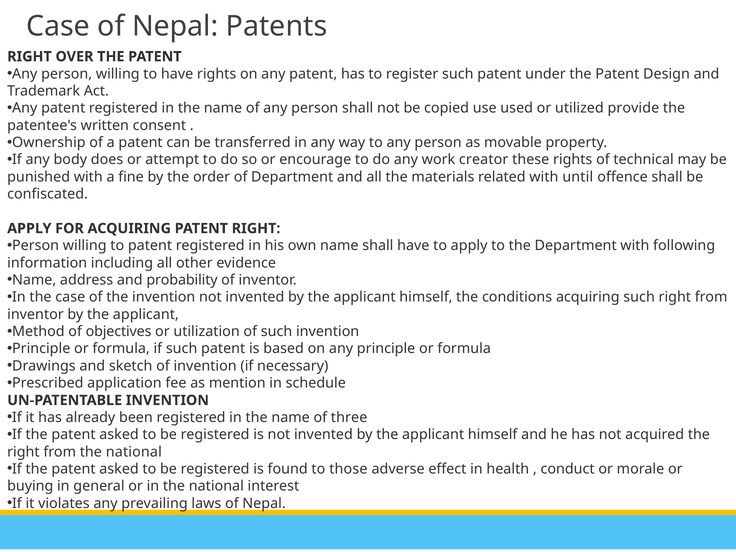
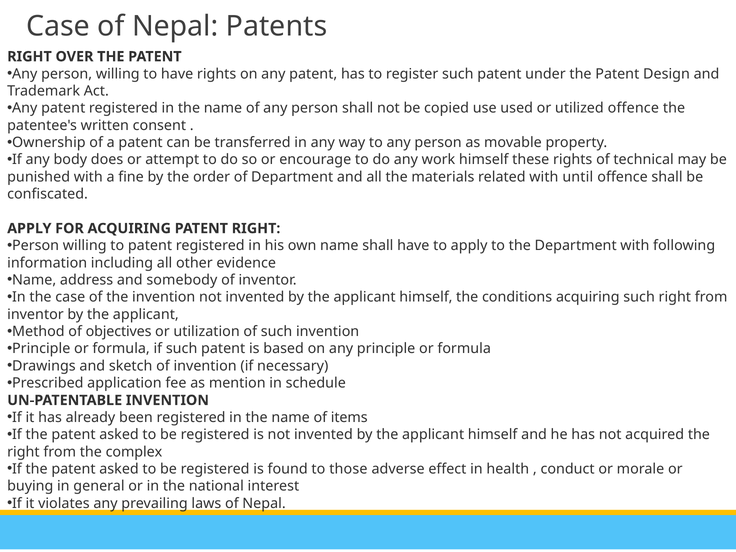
utilized provide: provide -> offence
work creator: creator -> himself
probability: probability -> somebody
three: three -> items
from the national: national -> complex
